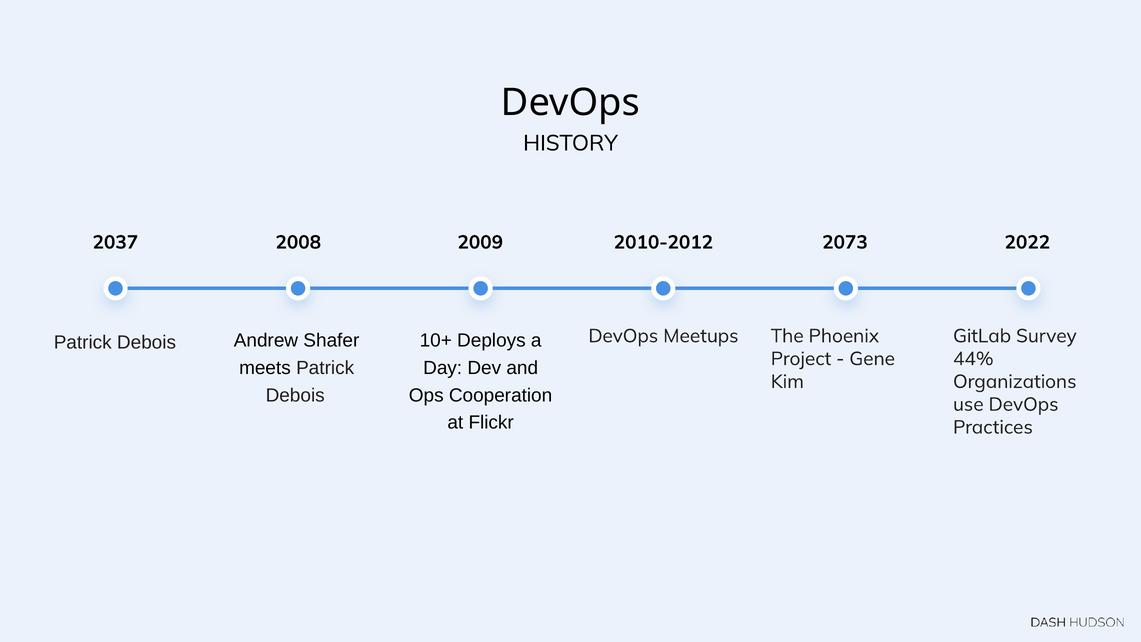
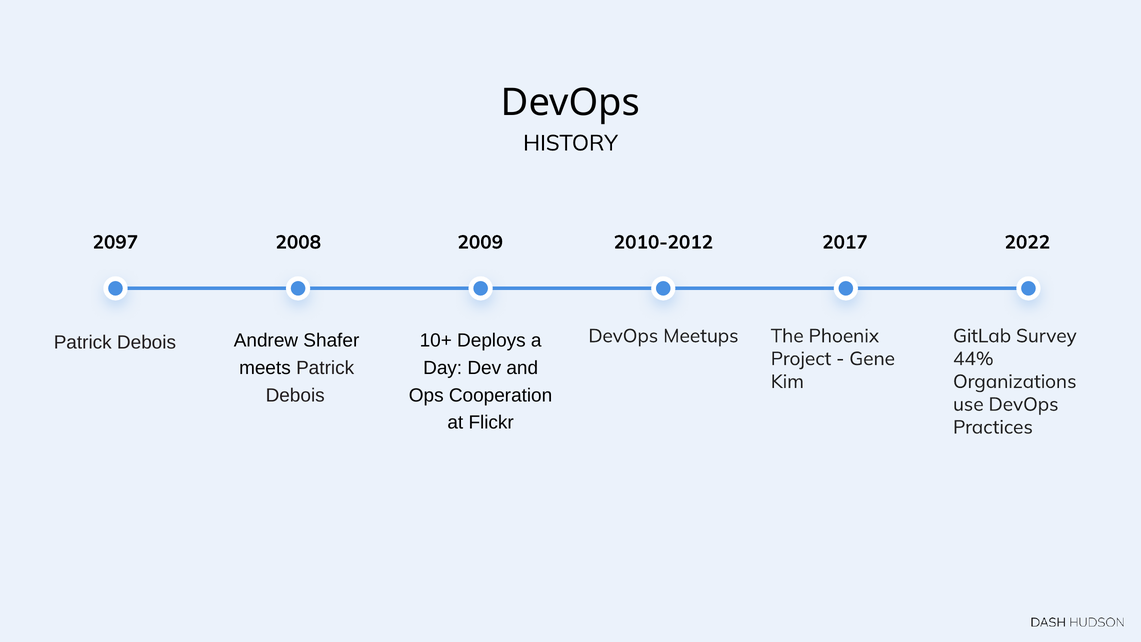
2037: 2037 -> 2097
2073: 2073 -> 2017
